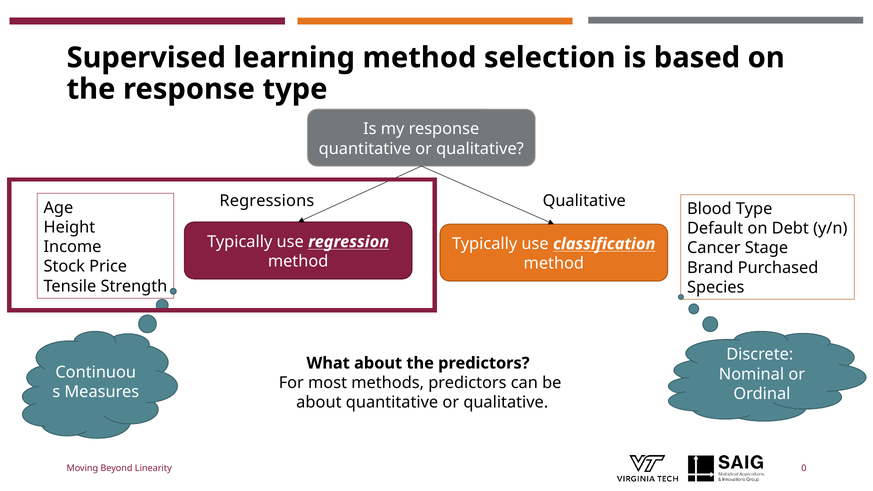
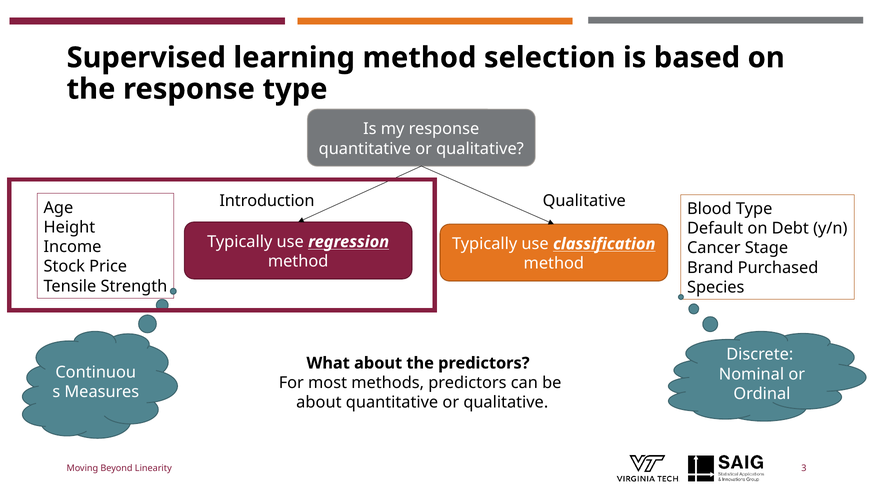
Regressions: Regressions -> Introduction
0: 0 -> 3
